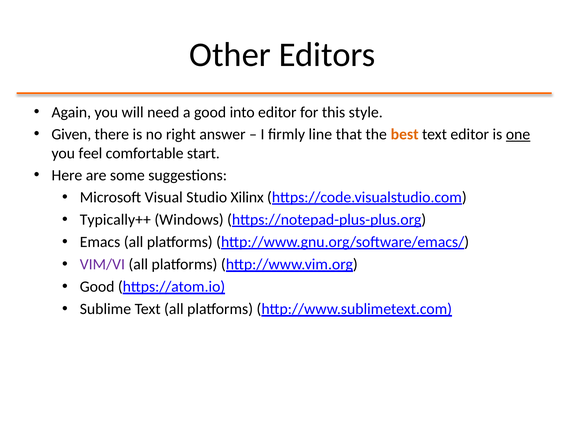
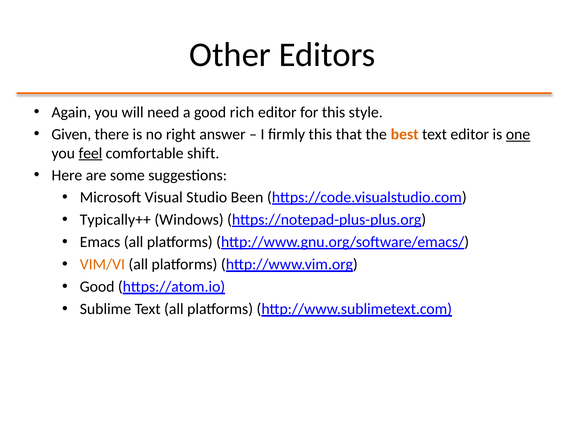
into: into -> rich
firmly line: line -> this
feel underline: none -> present
start: start -> shift
Xilinx: Xilinx -> Been
VIM/VI colour: purple -> orange
